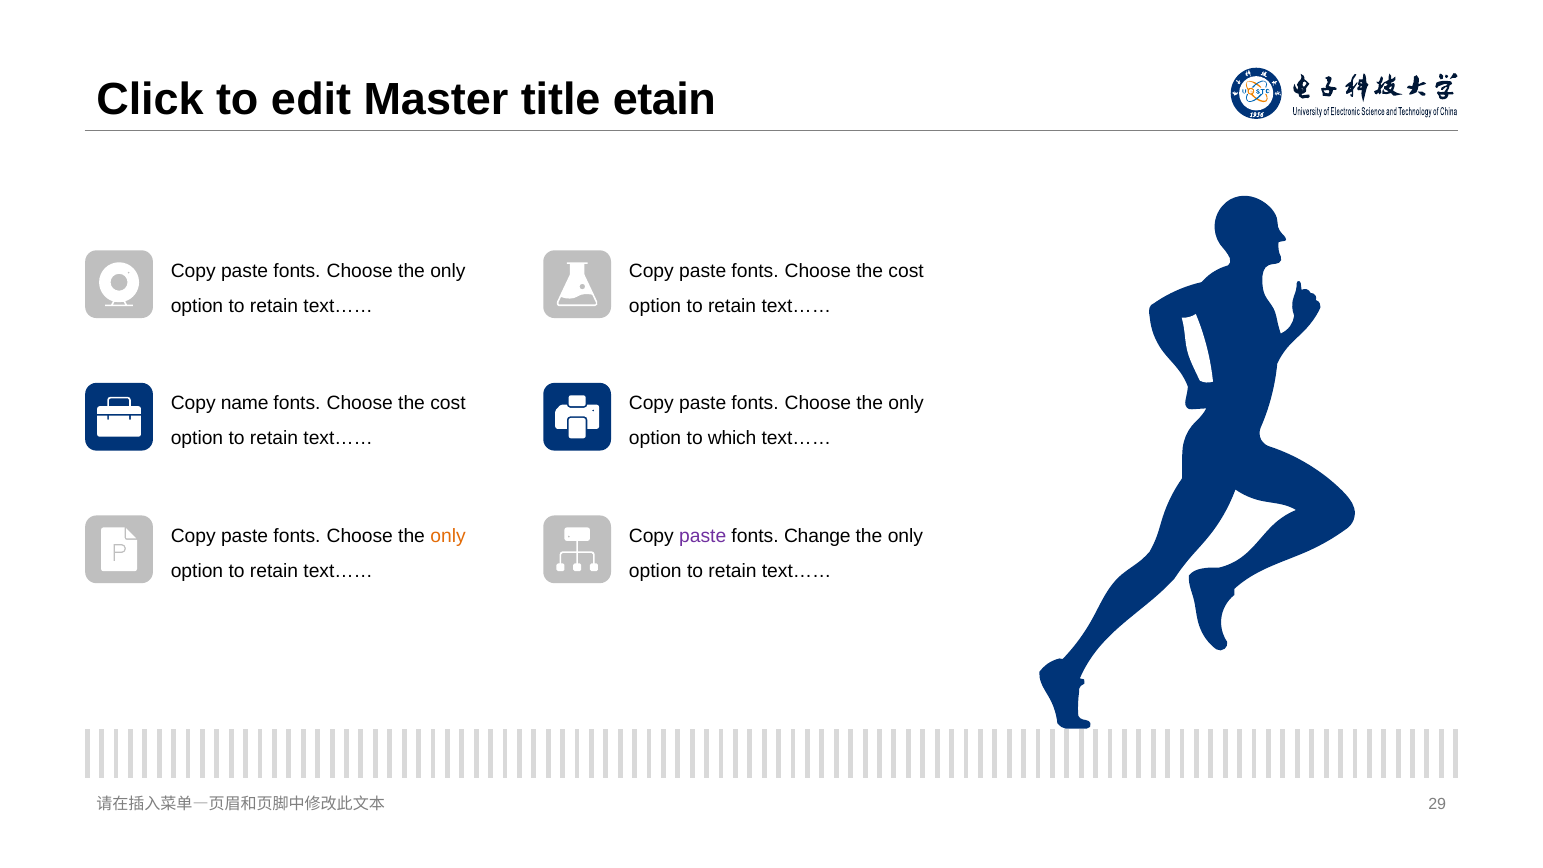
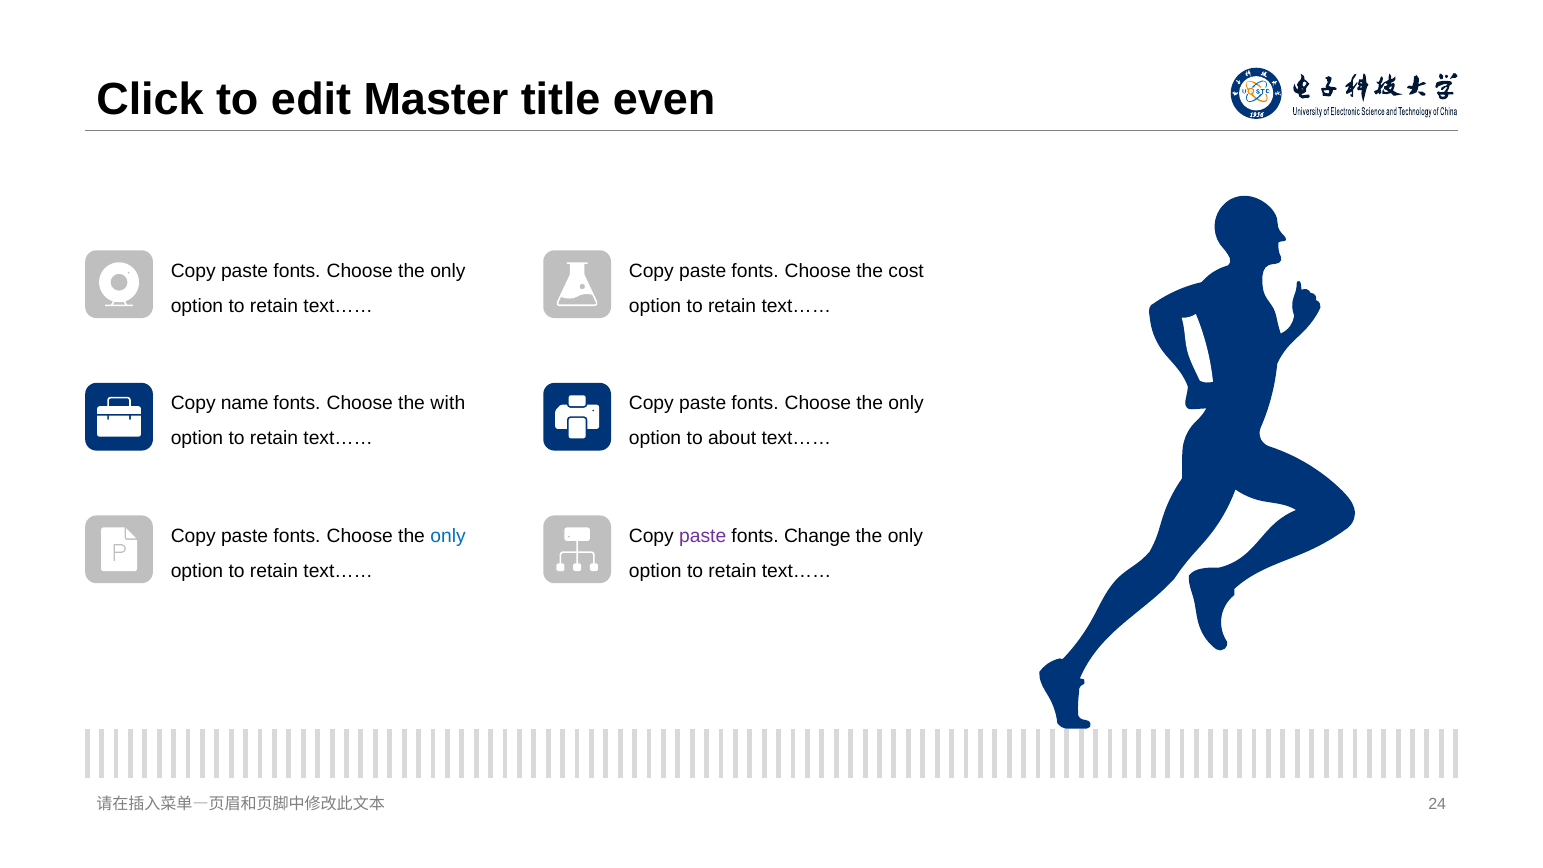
etain: etain -> even
cost at (448, 404): cost -> with
which: which -> about
only at (448, 536) colour: orange -> blue
29: 29 -> 24
